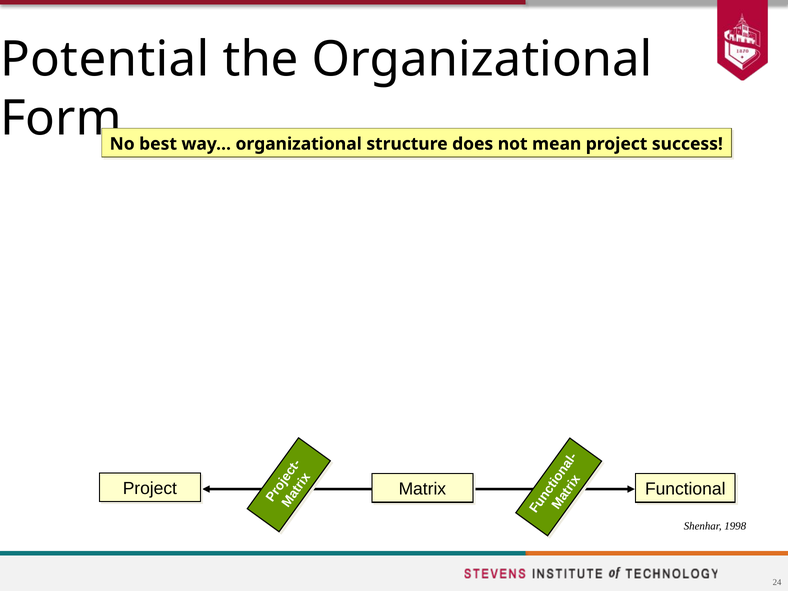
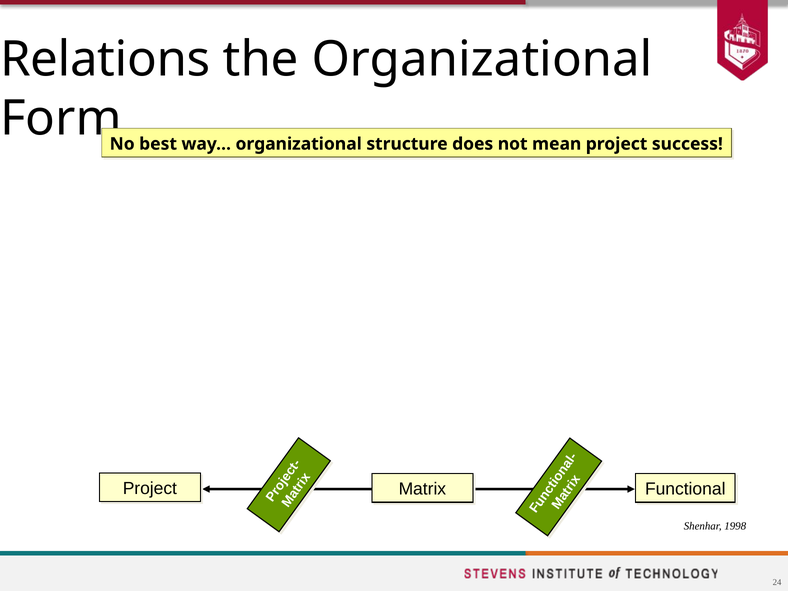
Potential: Potential -> Relations
